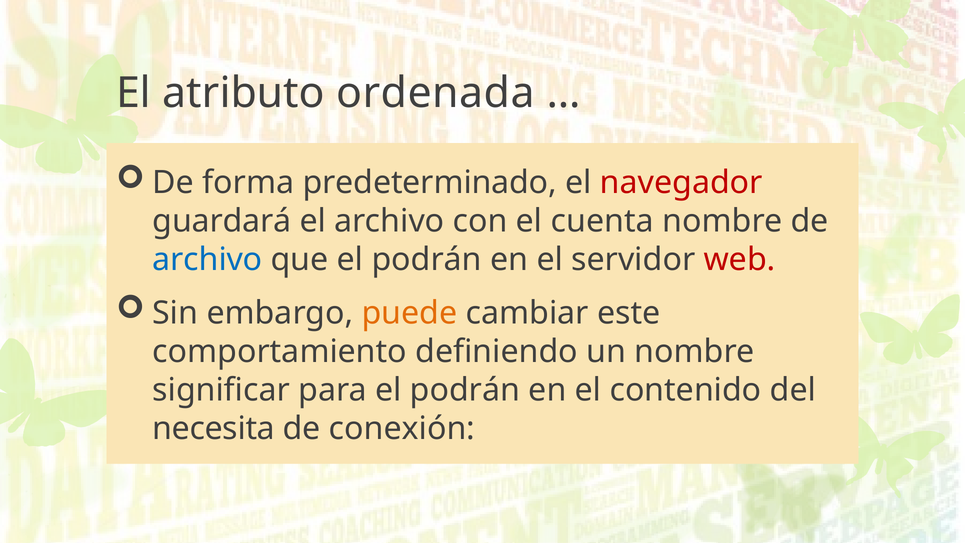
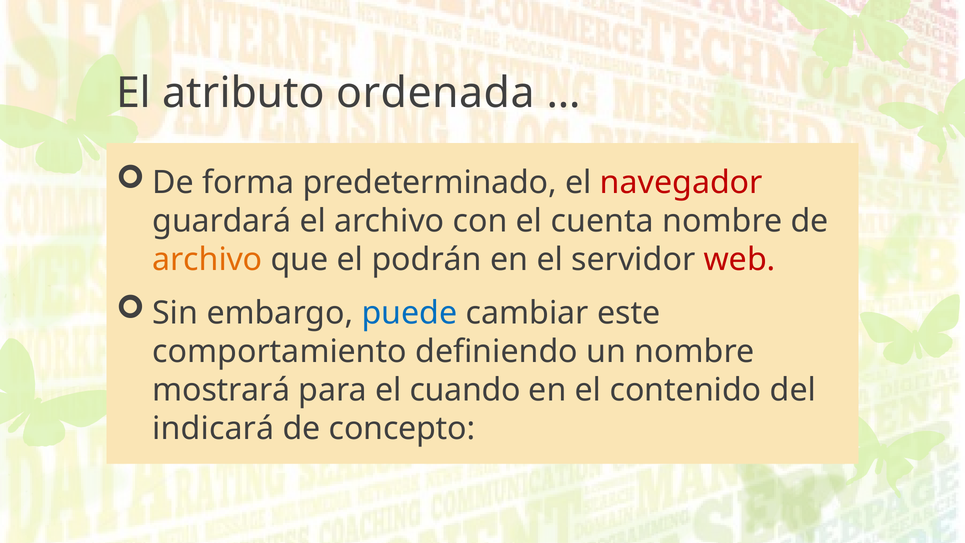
archivo at (207, 260) colour: blue -> orange
puede colour: orange -> blue
significar: significar -> mostrará
para el podrán: podrán -> cuando
necesita: necesita -> indicará
conexión: conexión -> concepto
